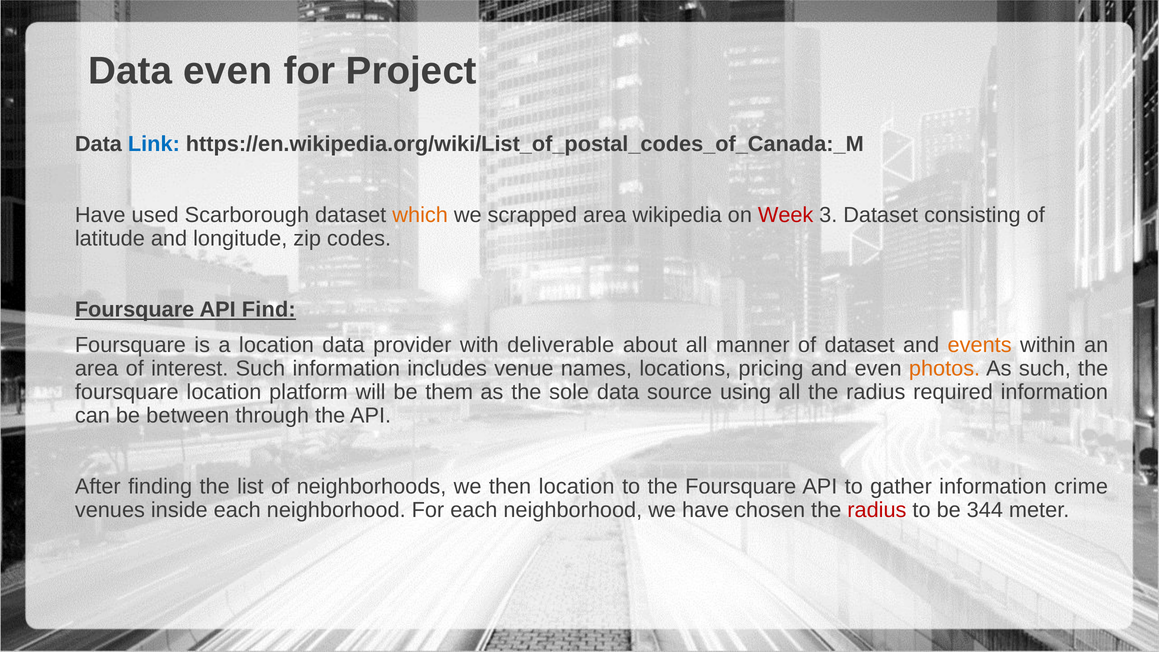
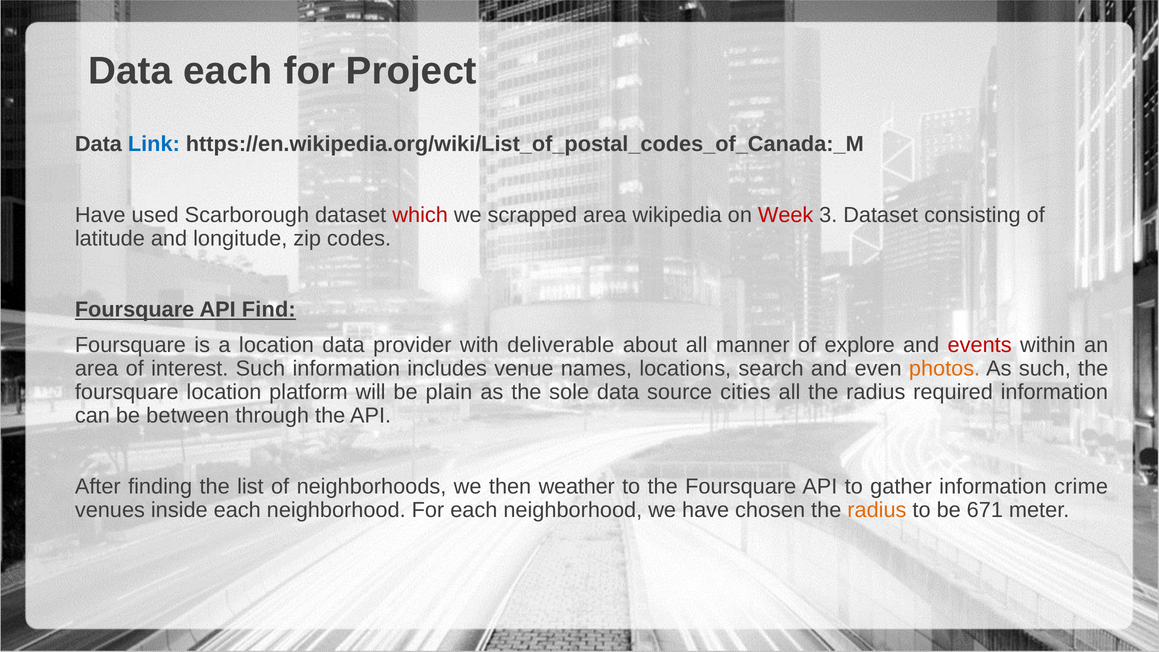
Data even: even -> each
which colour: orange -> red
of dataset: dataset -> explore
events colour: orange -> red
pricing: pricing -> search
them: them -> plain
using: using -> cities
then location: location -> weather
radius at (877, 510) colour: red -> orange
344: 344 -> 671
